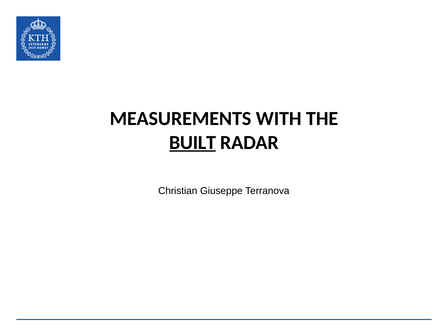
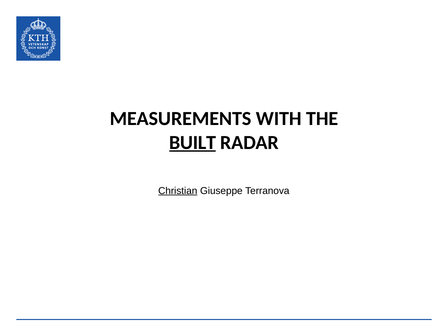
Christian underline: none -> present
